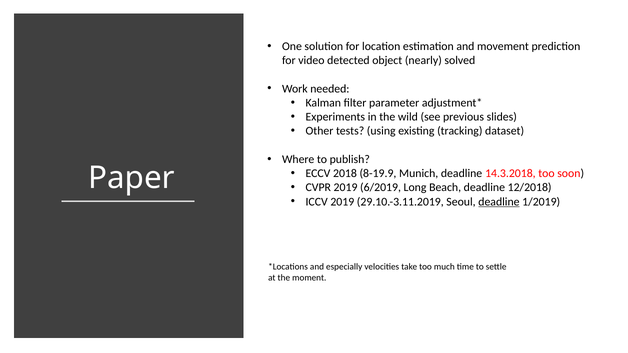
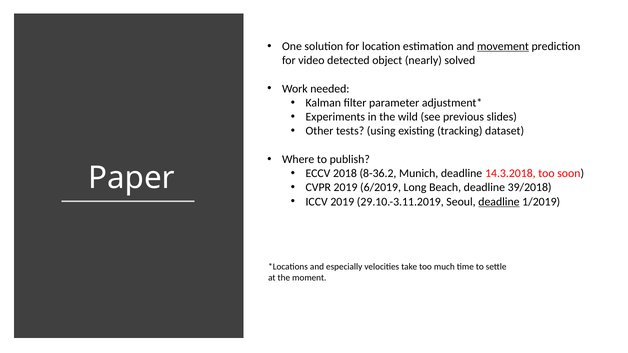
movement underline: none -> present
8-19.9: 8-19.9 -> 8-36.2
12/2018: 12/2018 -> 39/2018
